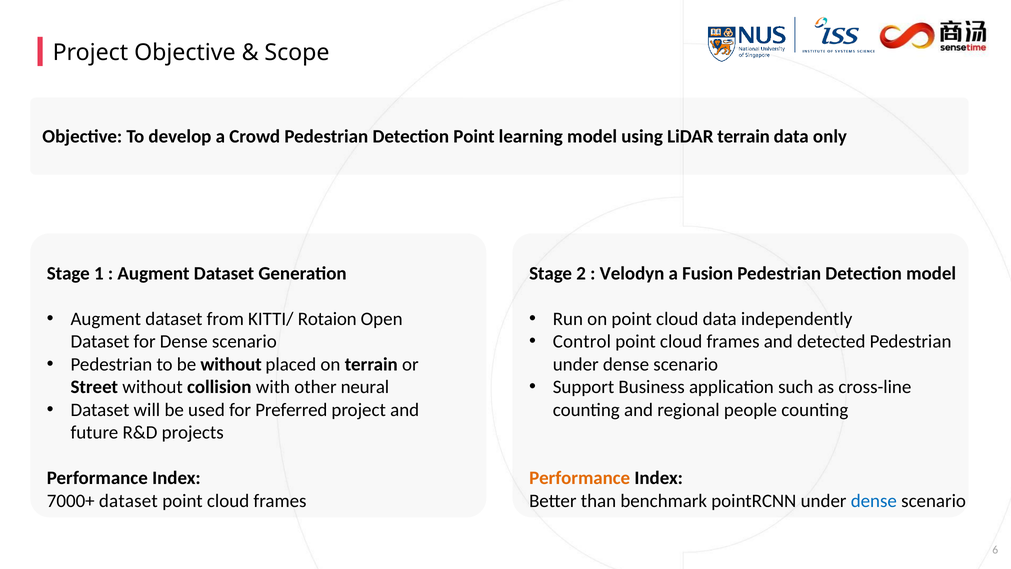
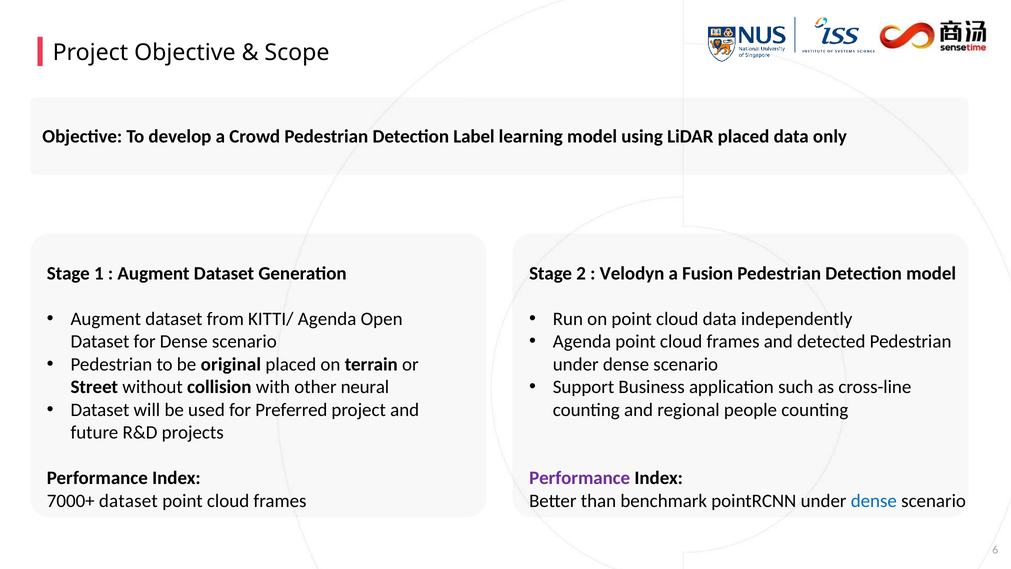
Detection Point: Point -> Label
LiDAR terrain: terrain -> placed
KITTI/ Rotaion: Rotaion -> Agenda
Control at (582, 341): Control -> Agenda
be without: without -> original
Performance at (580, 478) colour: orange -> purple
